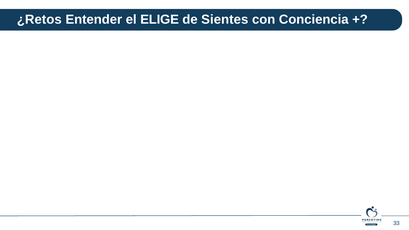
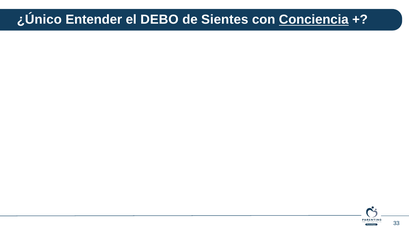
¿Retos: ¿Retos -> ¿Único
ELIGE: ELIGE -> DEBO
Conciencia underline: none -> present
